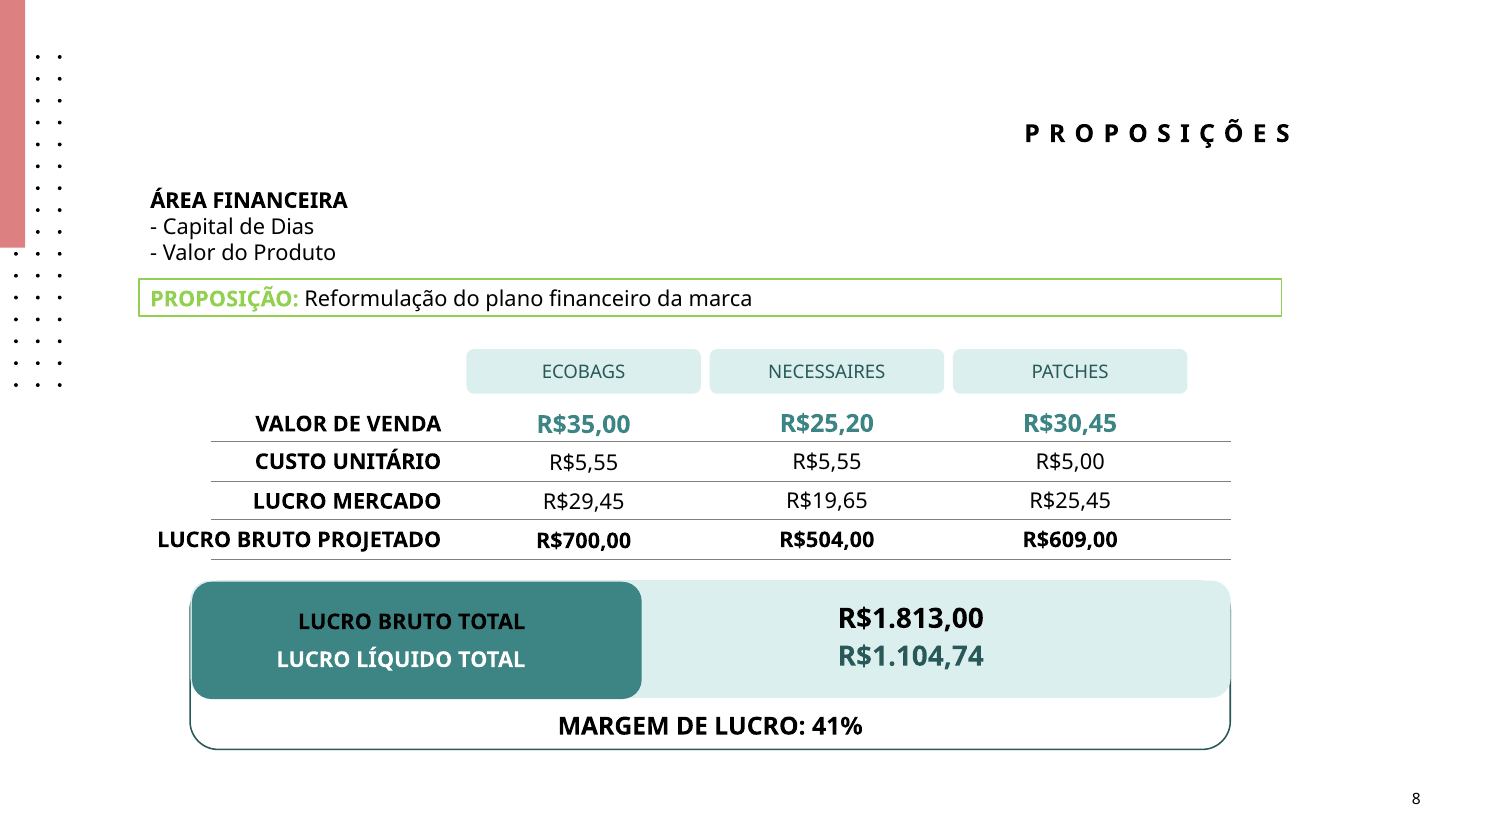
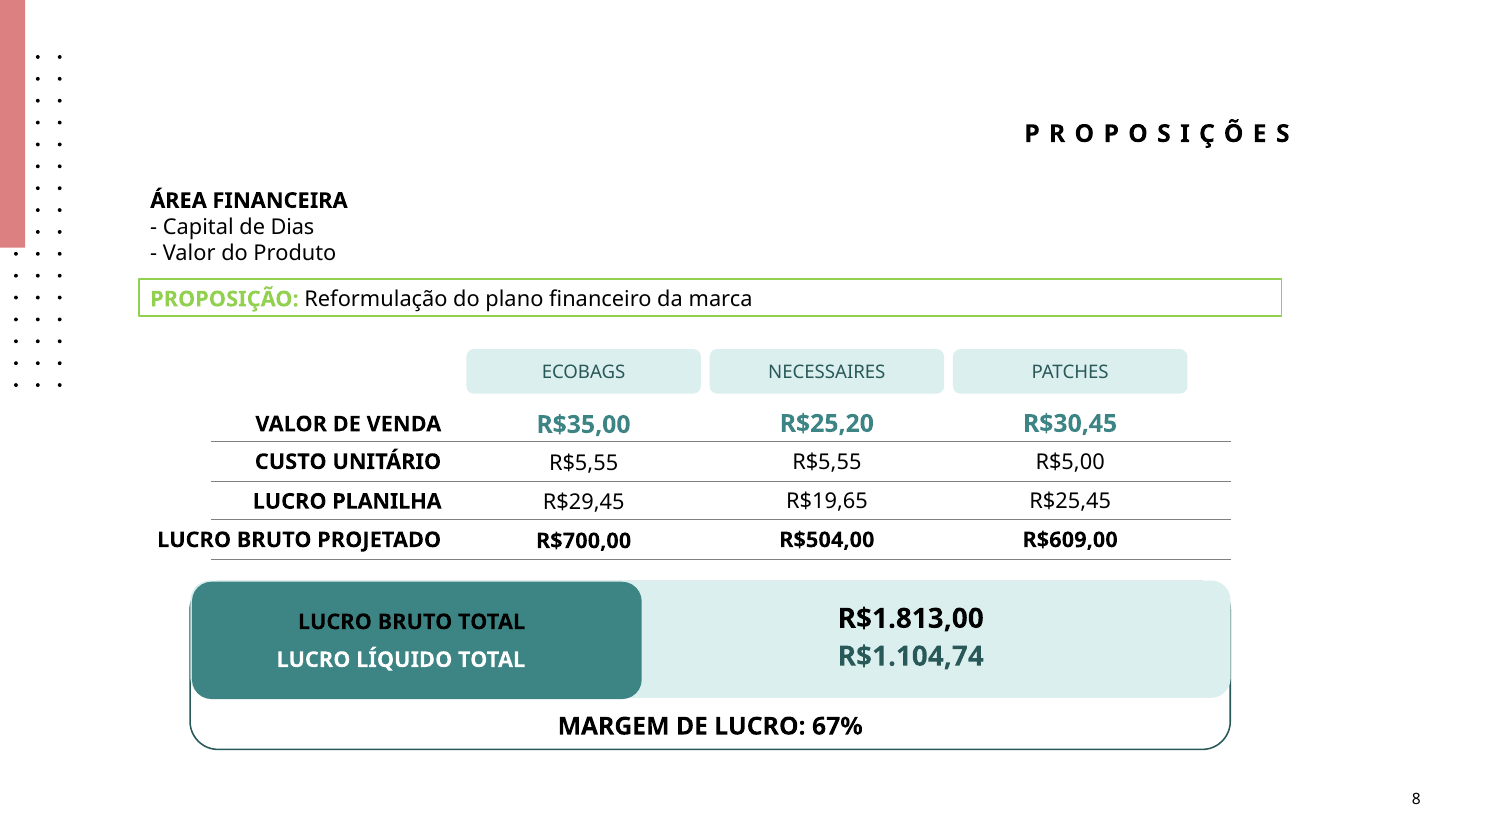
MERCADO: MERCADO -> PLANILHA
41%: 41% -> 67%
